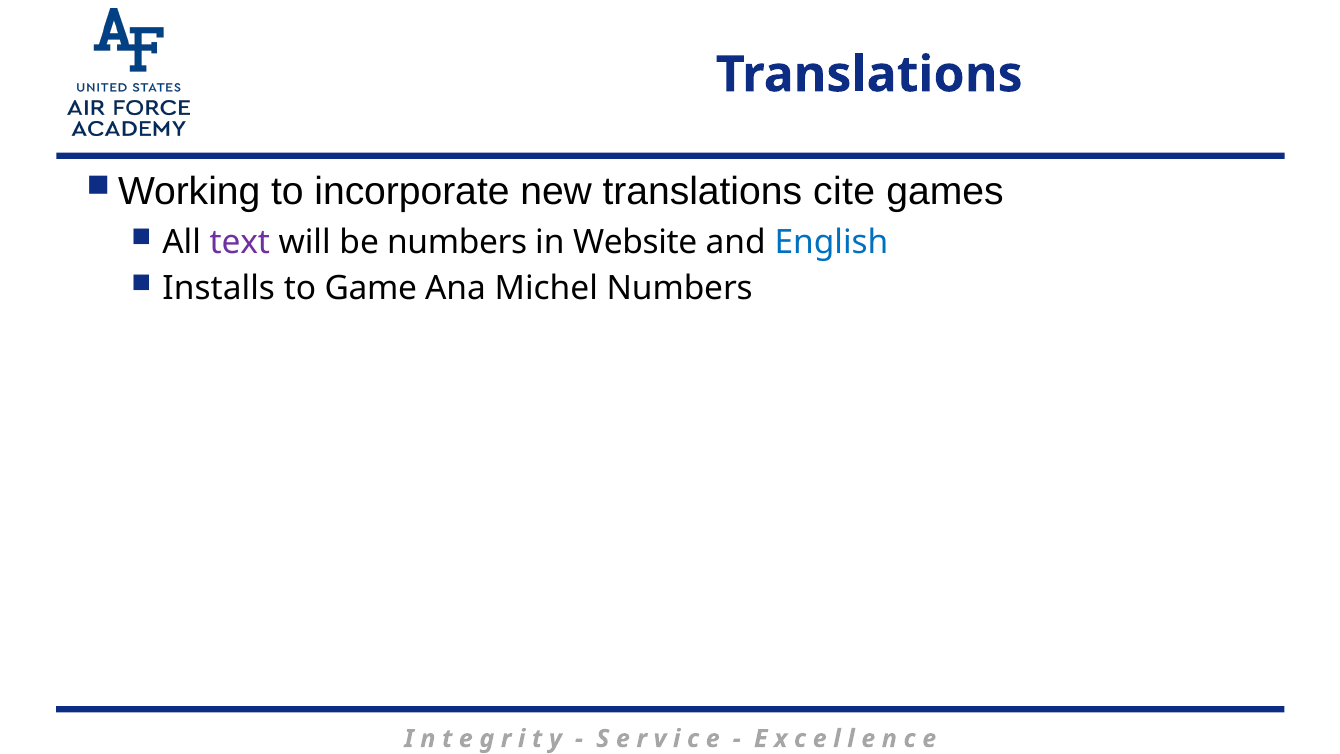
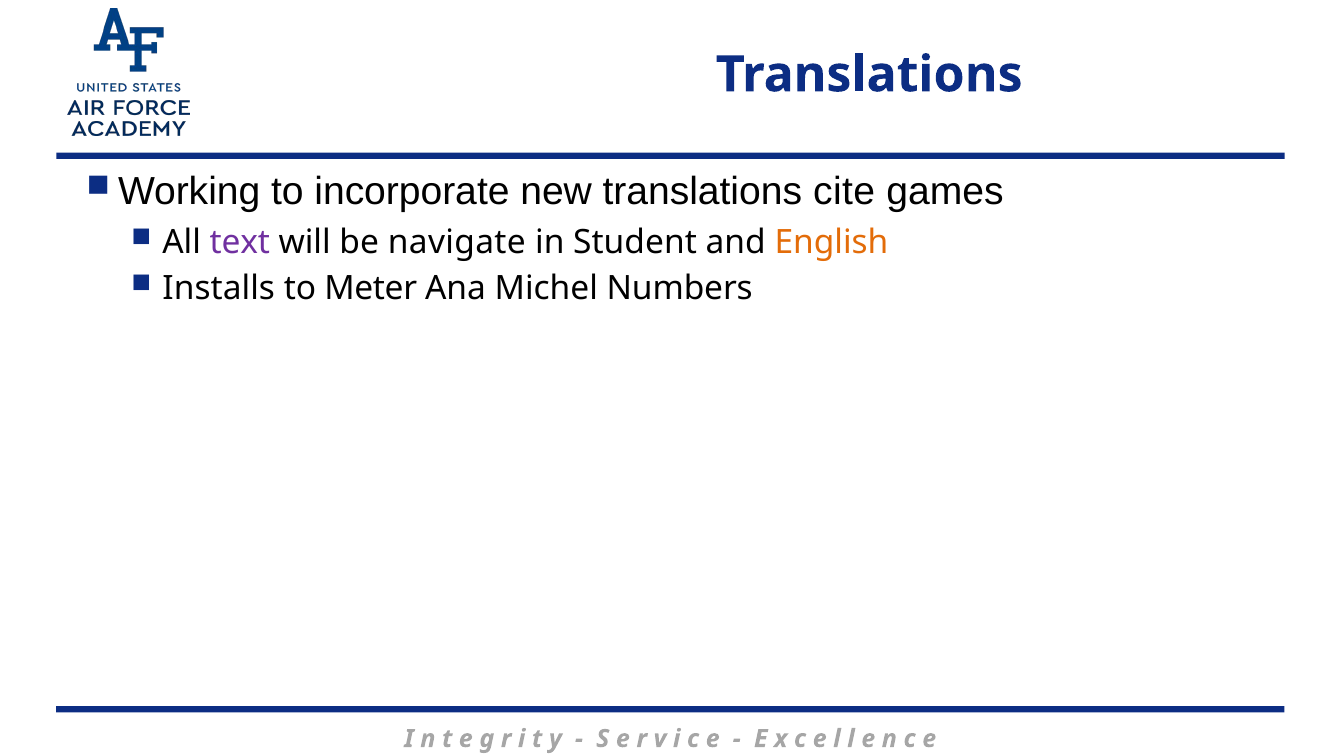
be numbers: numbers -> navigate
Website: Website -> Student
English colour: blue -> orange
Game: Game -> Meter
